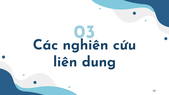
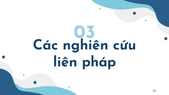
dung: dung -> pháp
